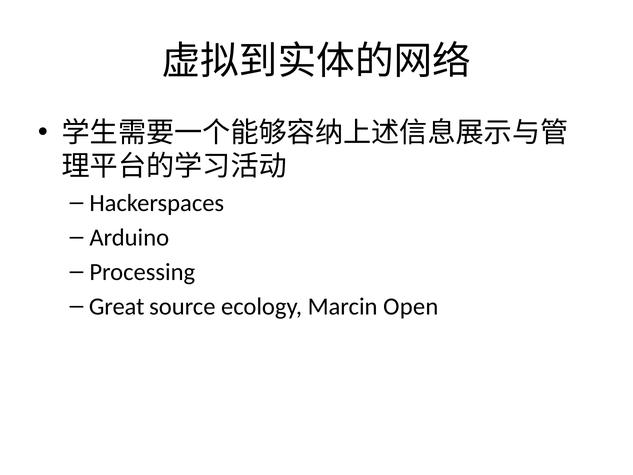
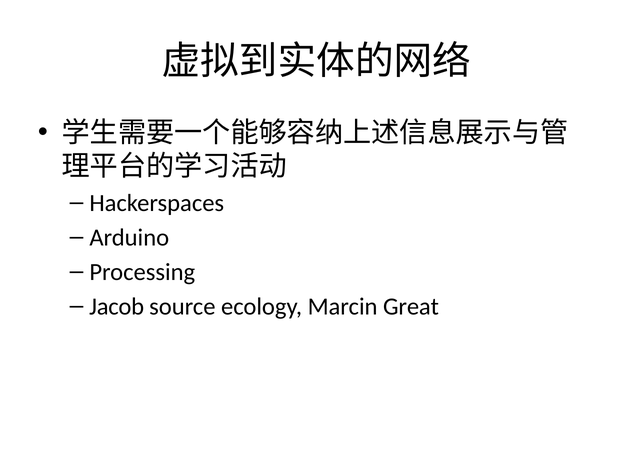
Great: Great -> Jacob
Open: Open -> Great
